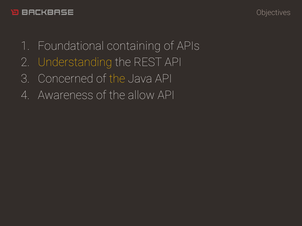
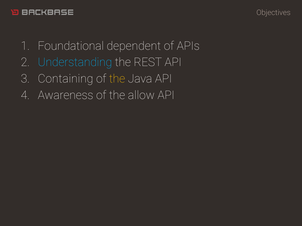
containing: containing -> dependent
Understanding colour: yellow -> light blue
Concerned: Concerned -> Containing
